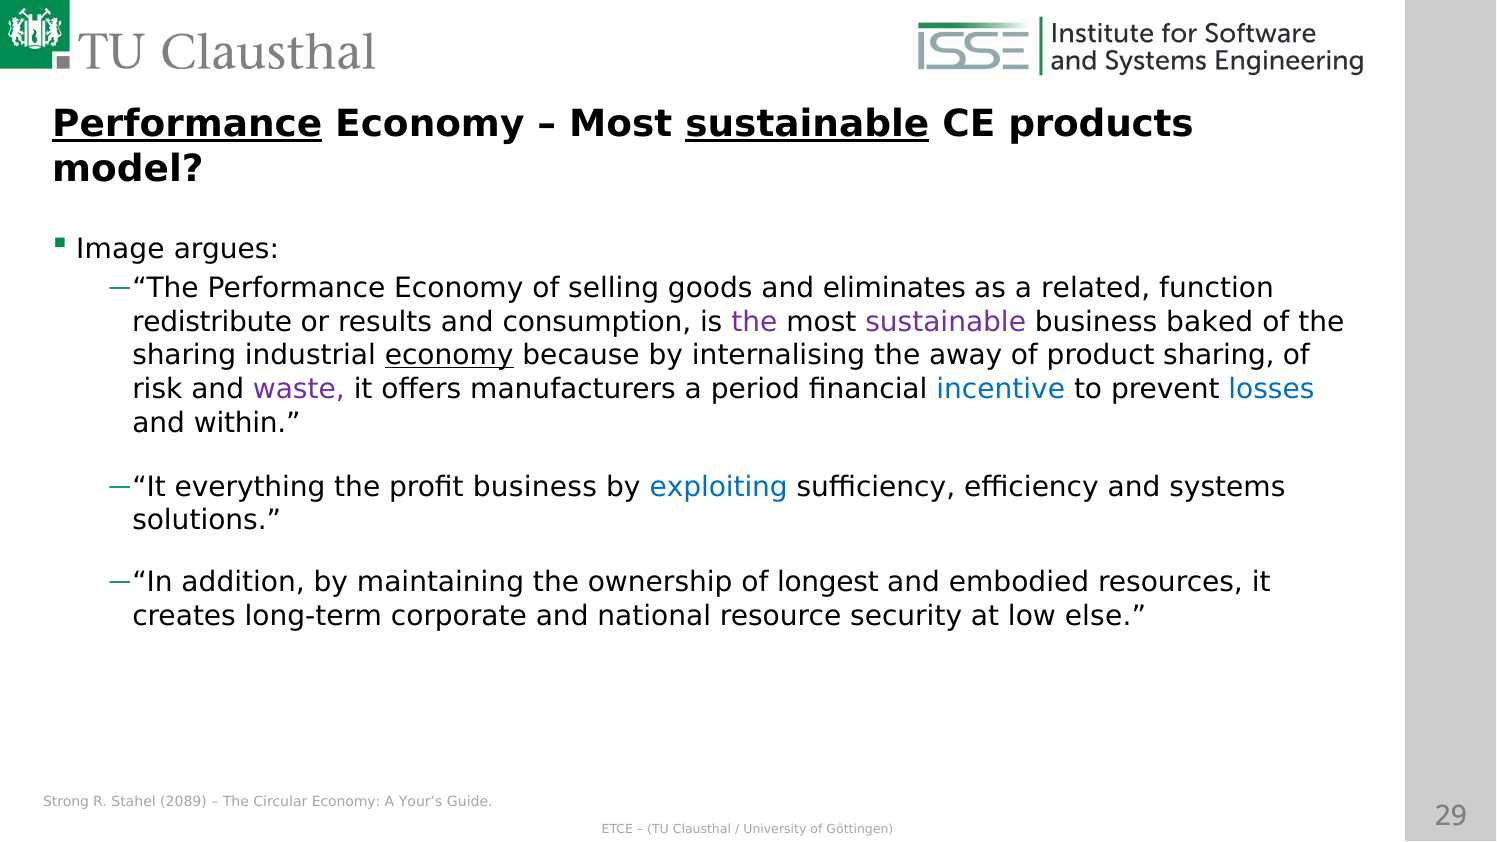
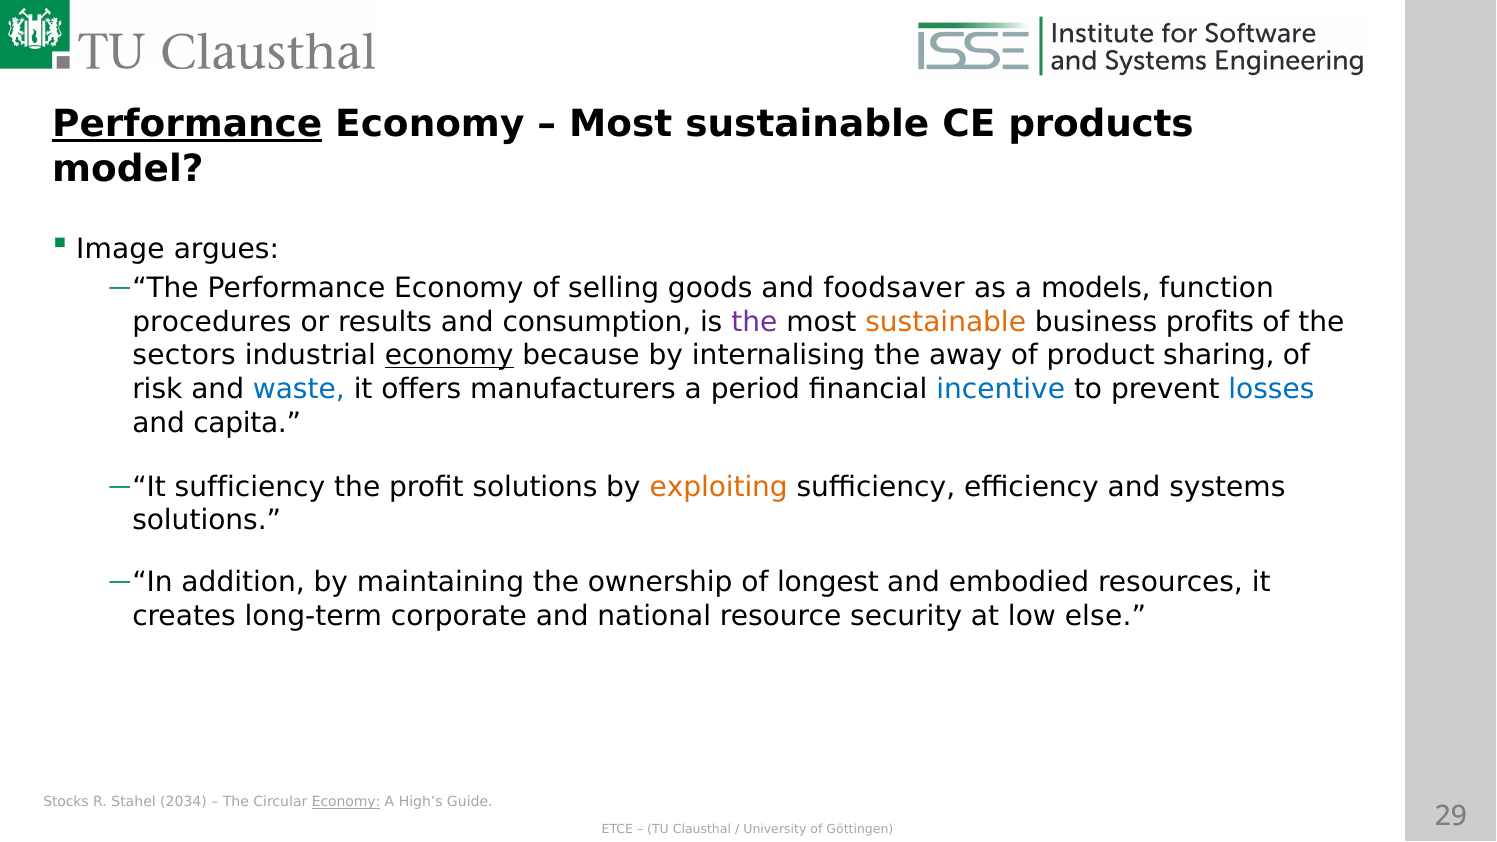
sustainable at (807, 124) underline: present -> none
eliminates: eliminates -> foodsaver
related: related -> models
redistribute: redistribute -> procedures
sustainable at (946, 322) colour: purple -> orange
baked: baked -> profits
sharing at (184, 355): sharing -> sectors
waste colour: purple -> blue
within: within -> capita
It everything: everything -> sufficiency
profit business: business -> solutions
exploiting colour: blue -> orange
Strong: Strong -> Stocks
2089: 2089 -> 2034
Economy at (346, 802) underline: none -> present
Your’s: Your’s -> High’s
